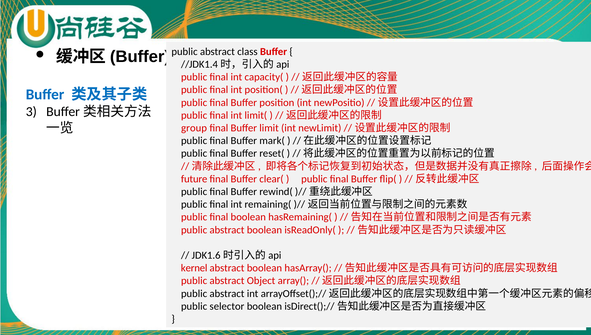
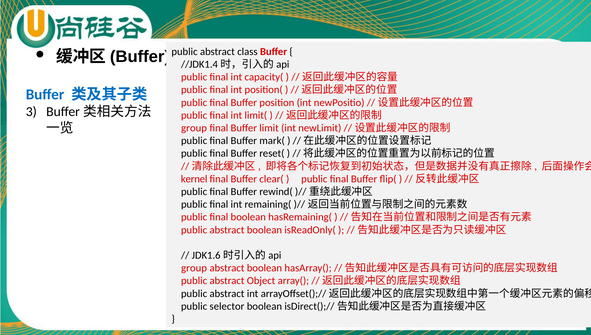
future: future -> kernel
kernel at (194, 268): kernel -> group
